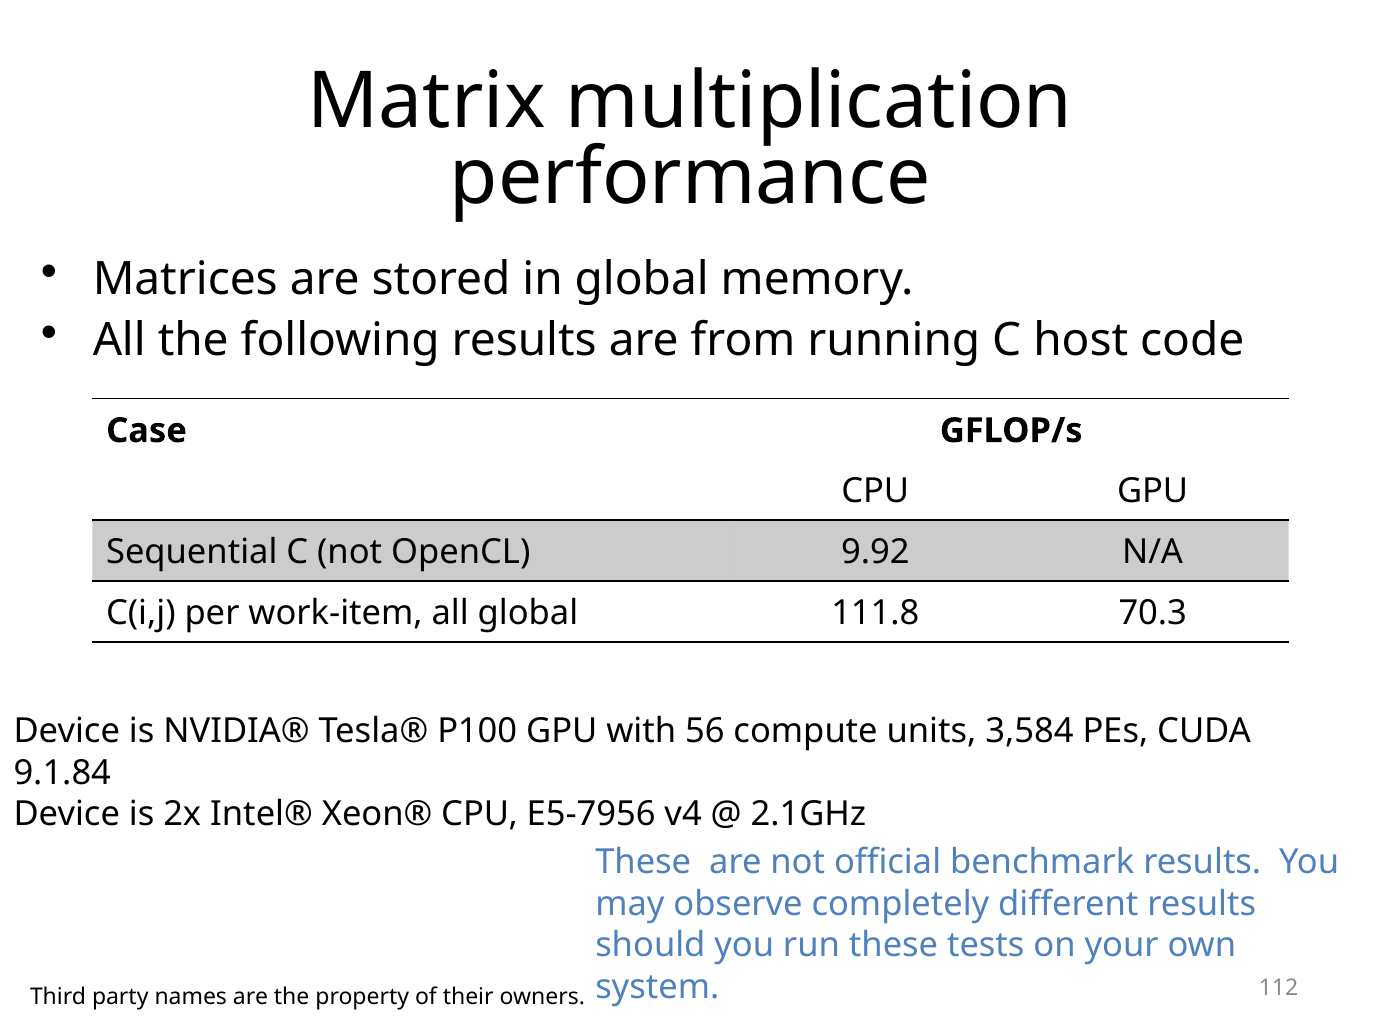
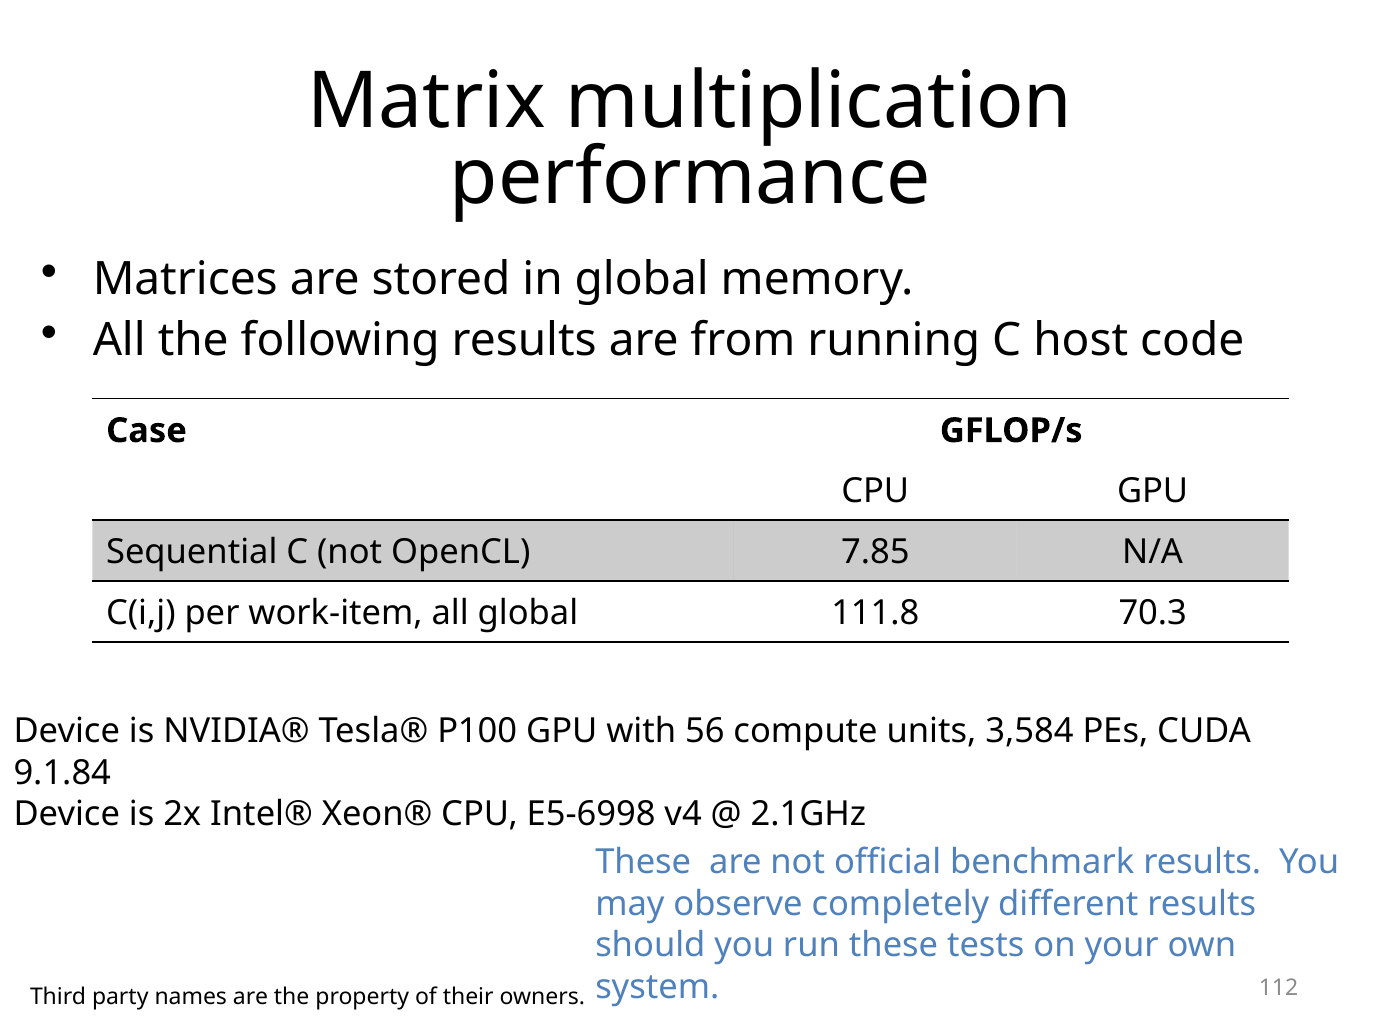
9.92: 9.92 -> 7.85
E5-7956: E5-7956 -> E5-6998
